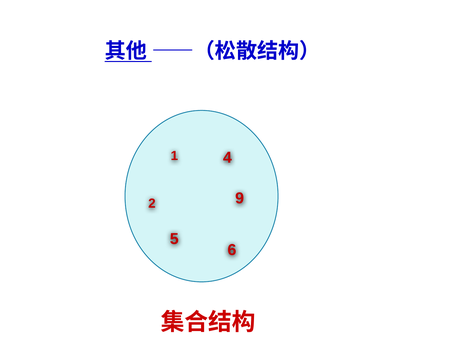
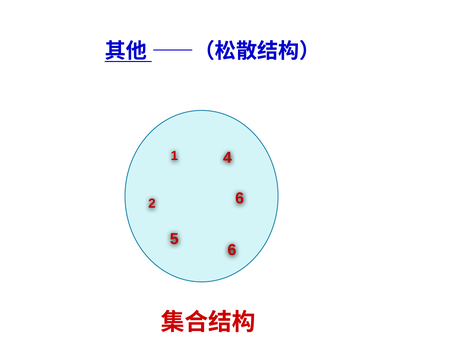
2 9: 9 -> 6
